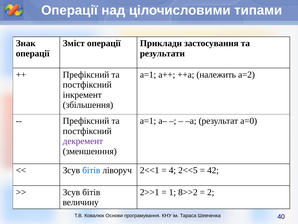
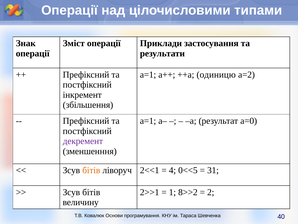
належить: належить -> одиницю
бітів at (91, 170) colour: blue -> orange
2<<5: 2<<5 -> 0<<5
42: 42 -> 31
